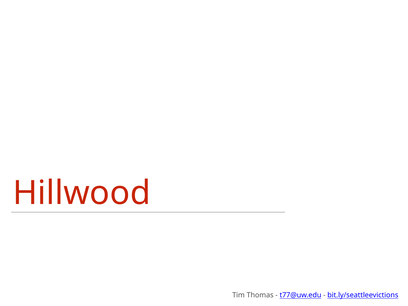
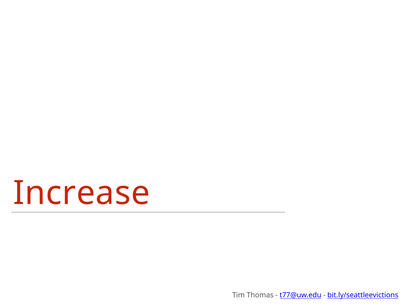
Hillwood: Hillwood -> Increase
